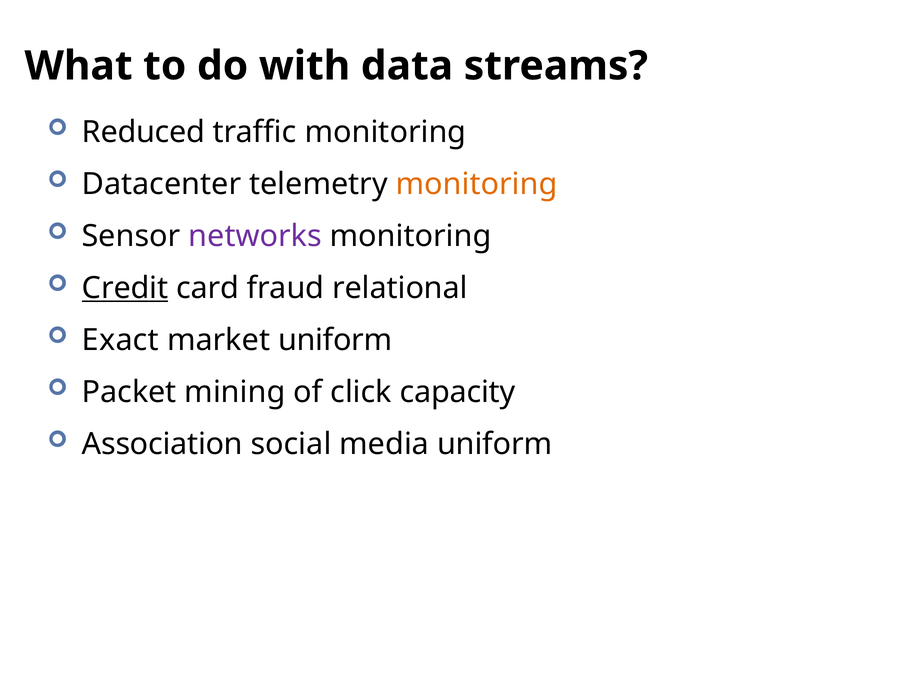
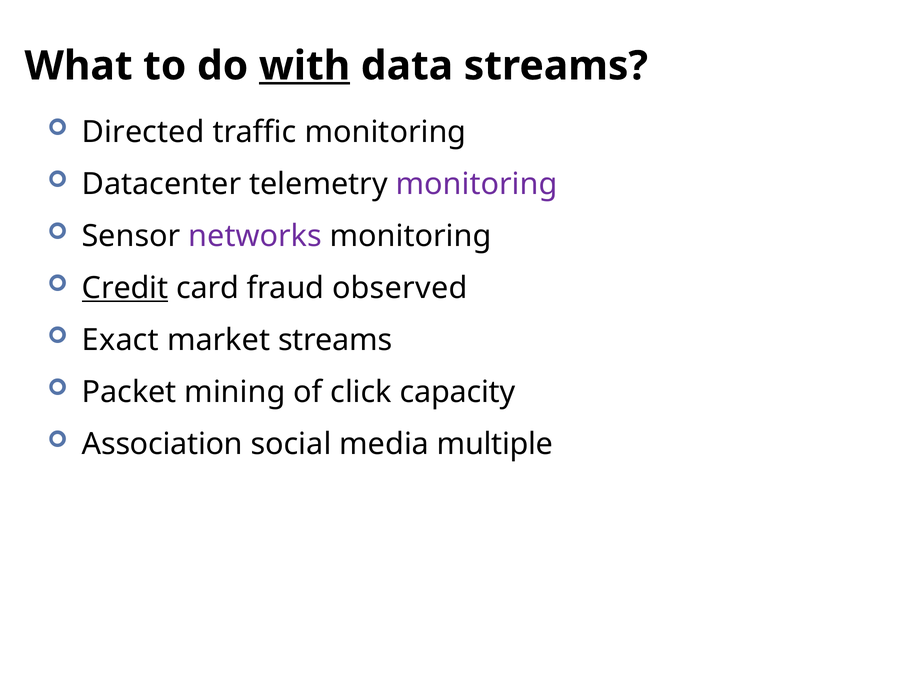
with underline: none -> present
Reduced: Reduced -> Directed
monitoring at (477, 184) colour: orange -> purple
relational: relational -> observed
market uniform: uniform -> streams
media uniform: uniform -> multiple
